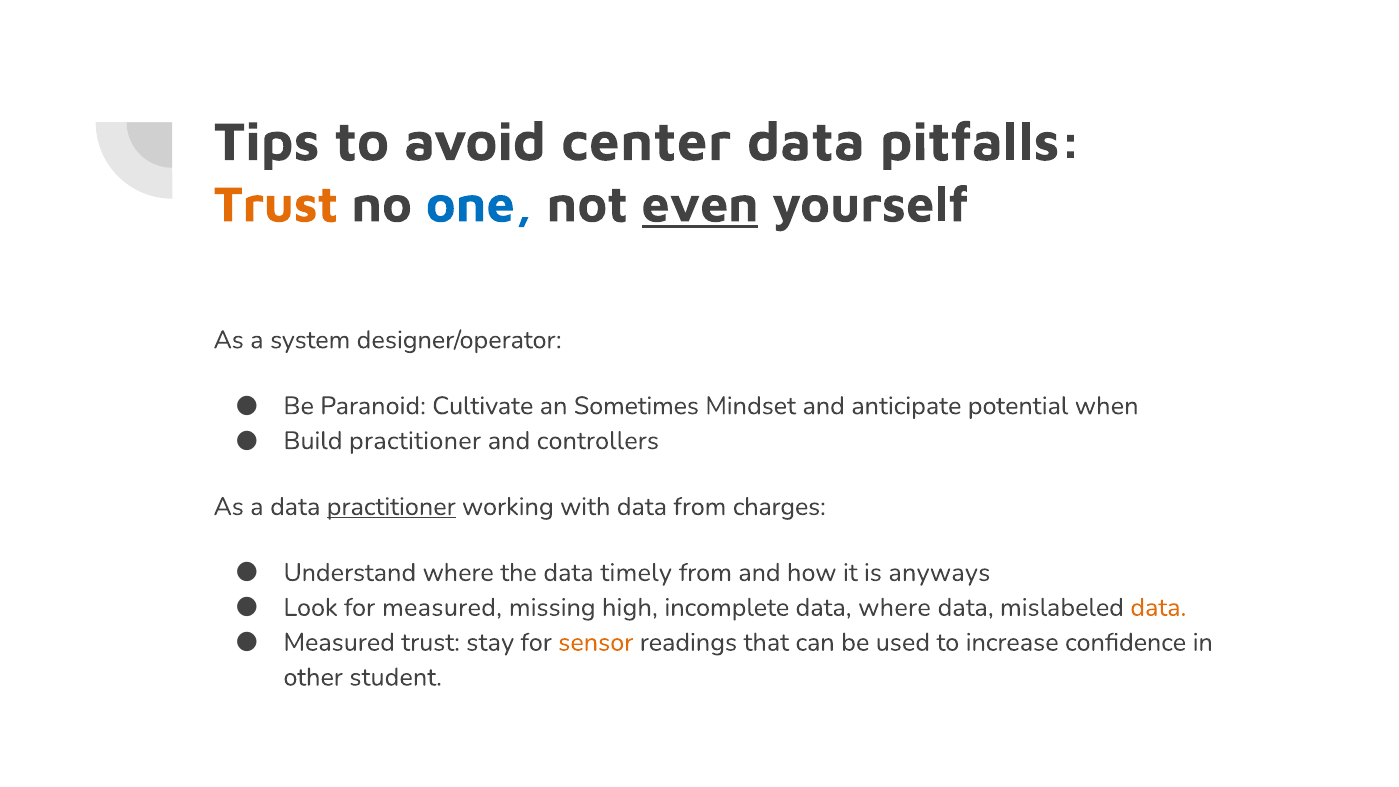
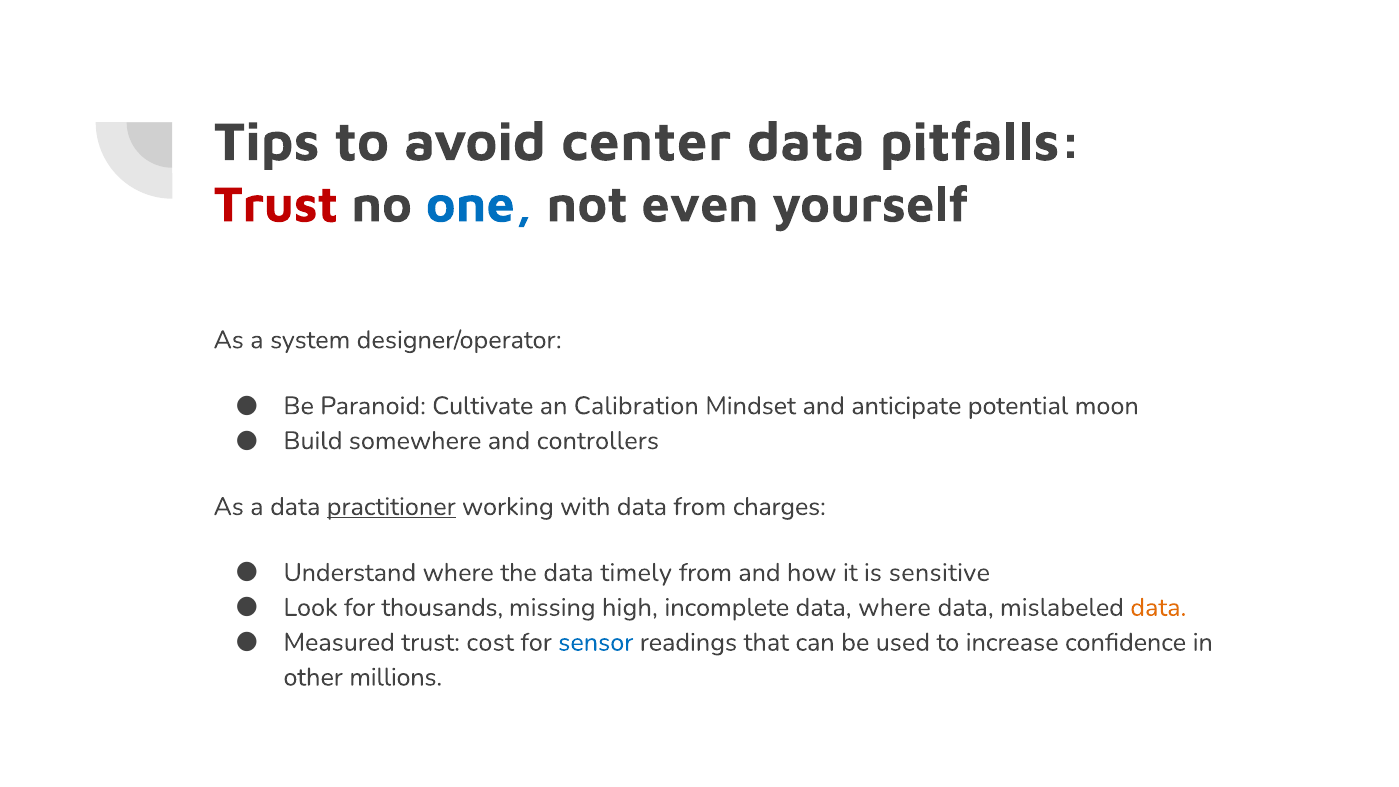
Trust at (276, 205) colour: orange -> red
even underline: present -> none
Sometimes: Sometimes -> Calibration
when: when -> moon
Build practitioner: practitioner -> somewhere
anyways: anyways -> sensitive
for measured: measured -> thousands
stay: stay -> cost
sensor colour: orange -> blue
student: student -> millions
